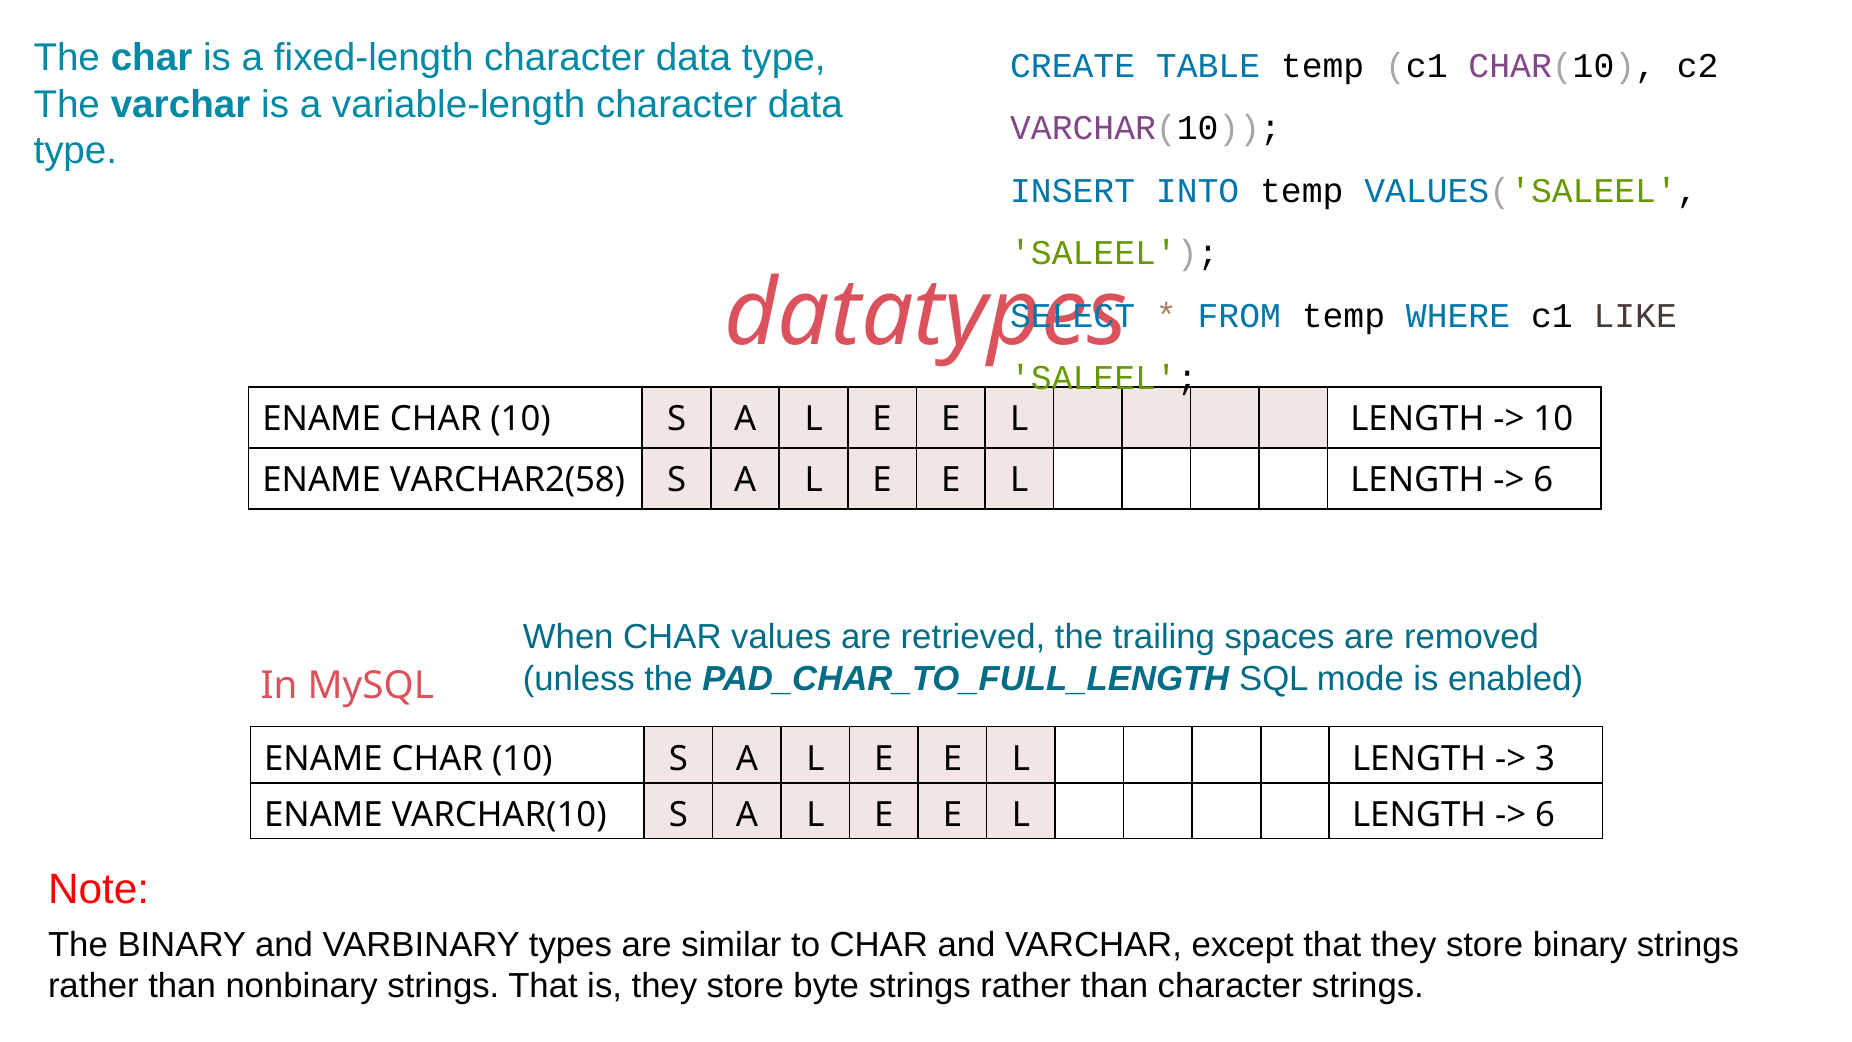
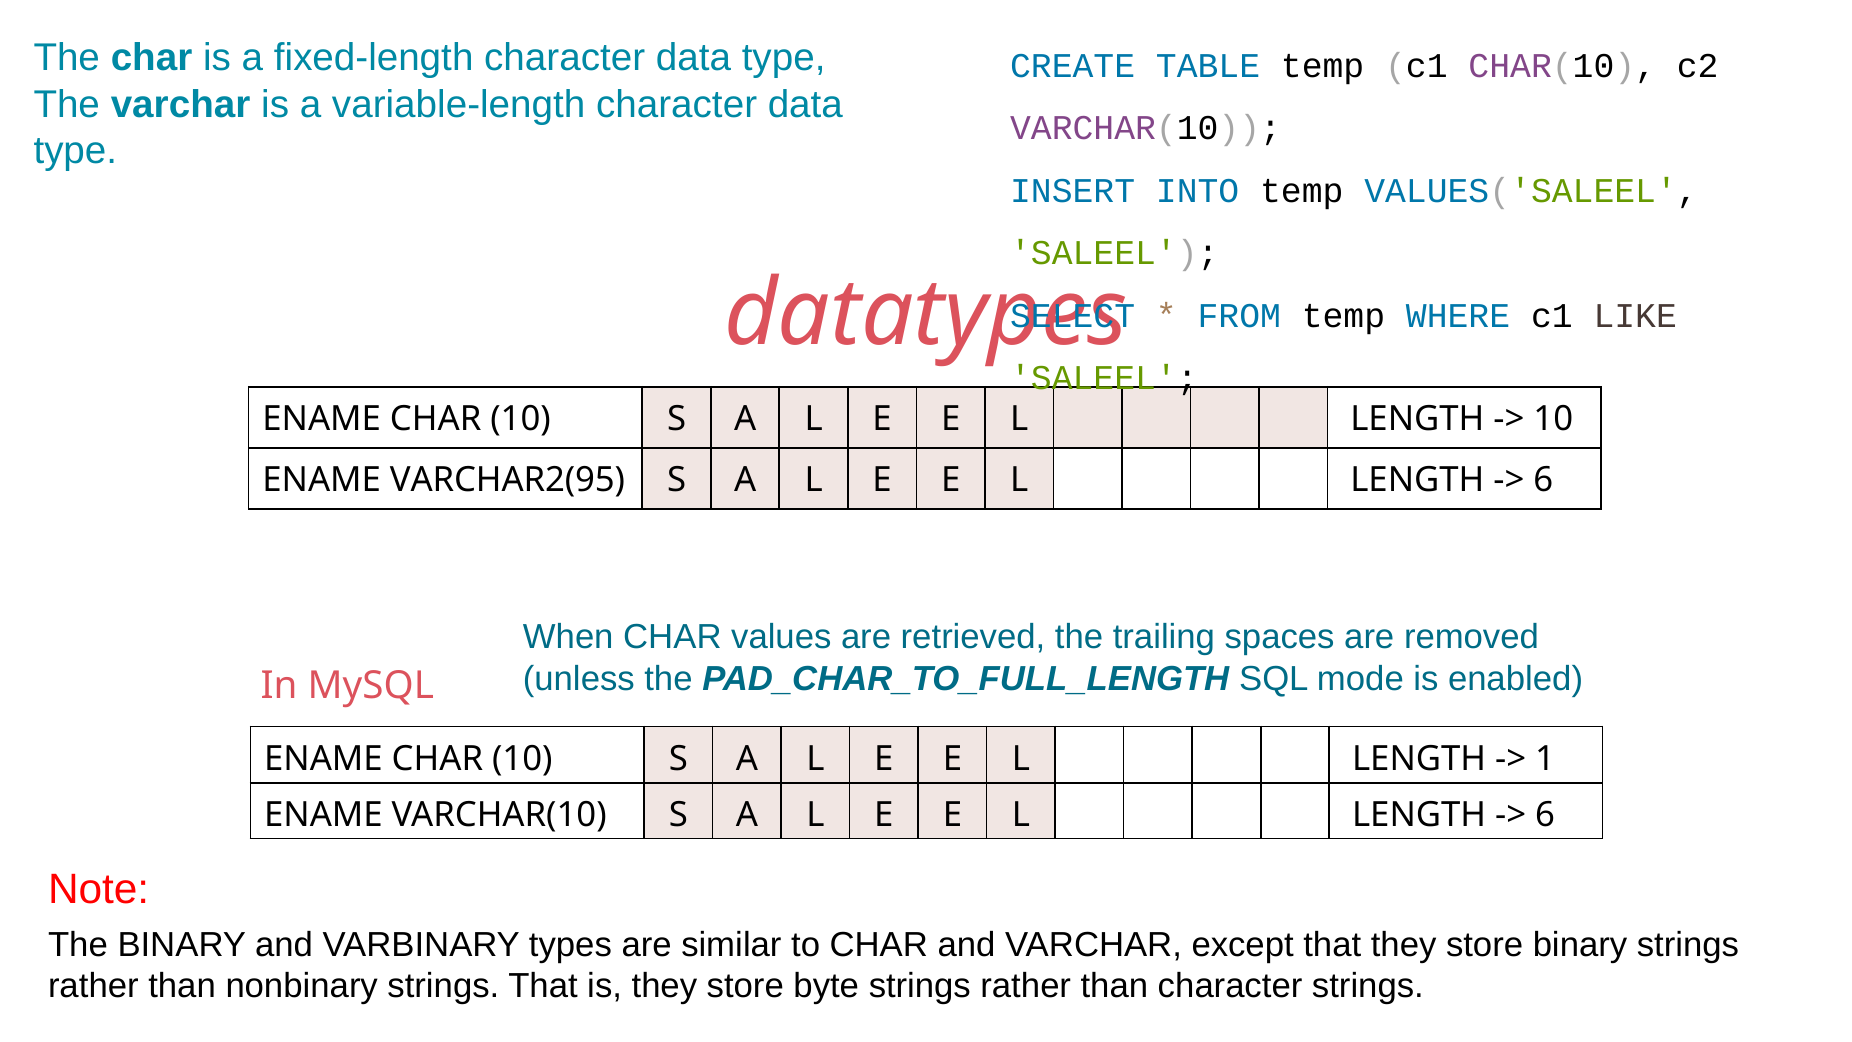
VARCHAR2(58: VARCHAR2(58 -> VARCHAR2(95
3: 3 -> 1
